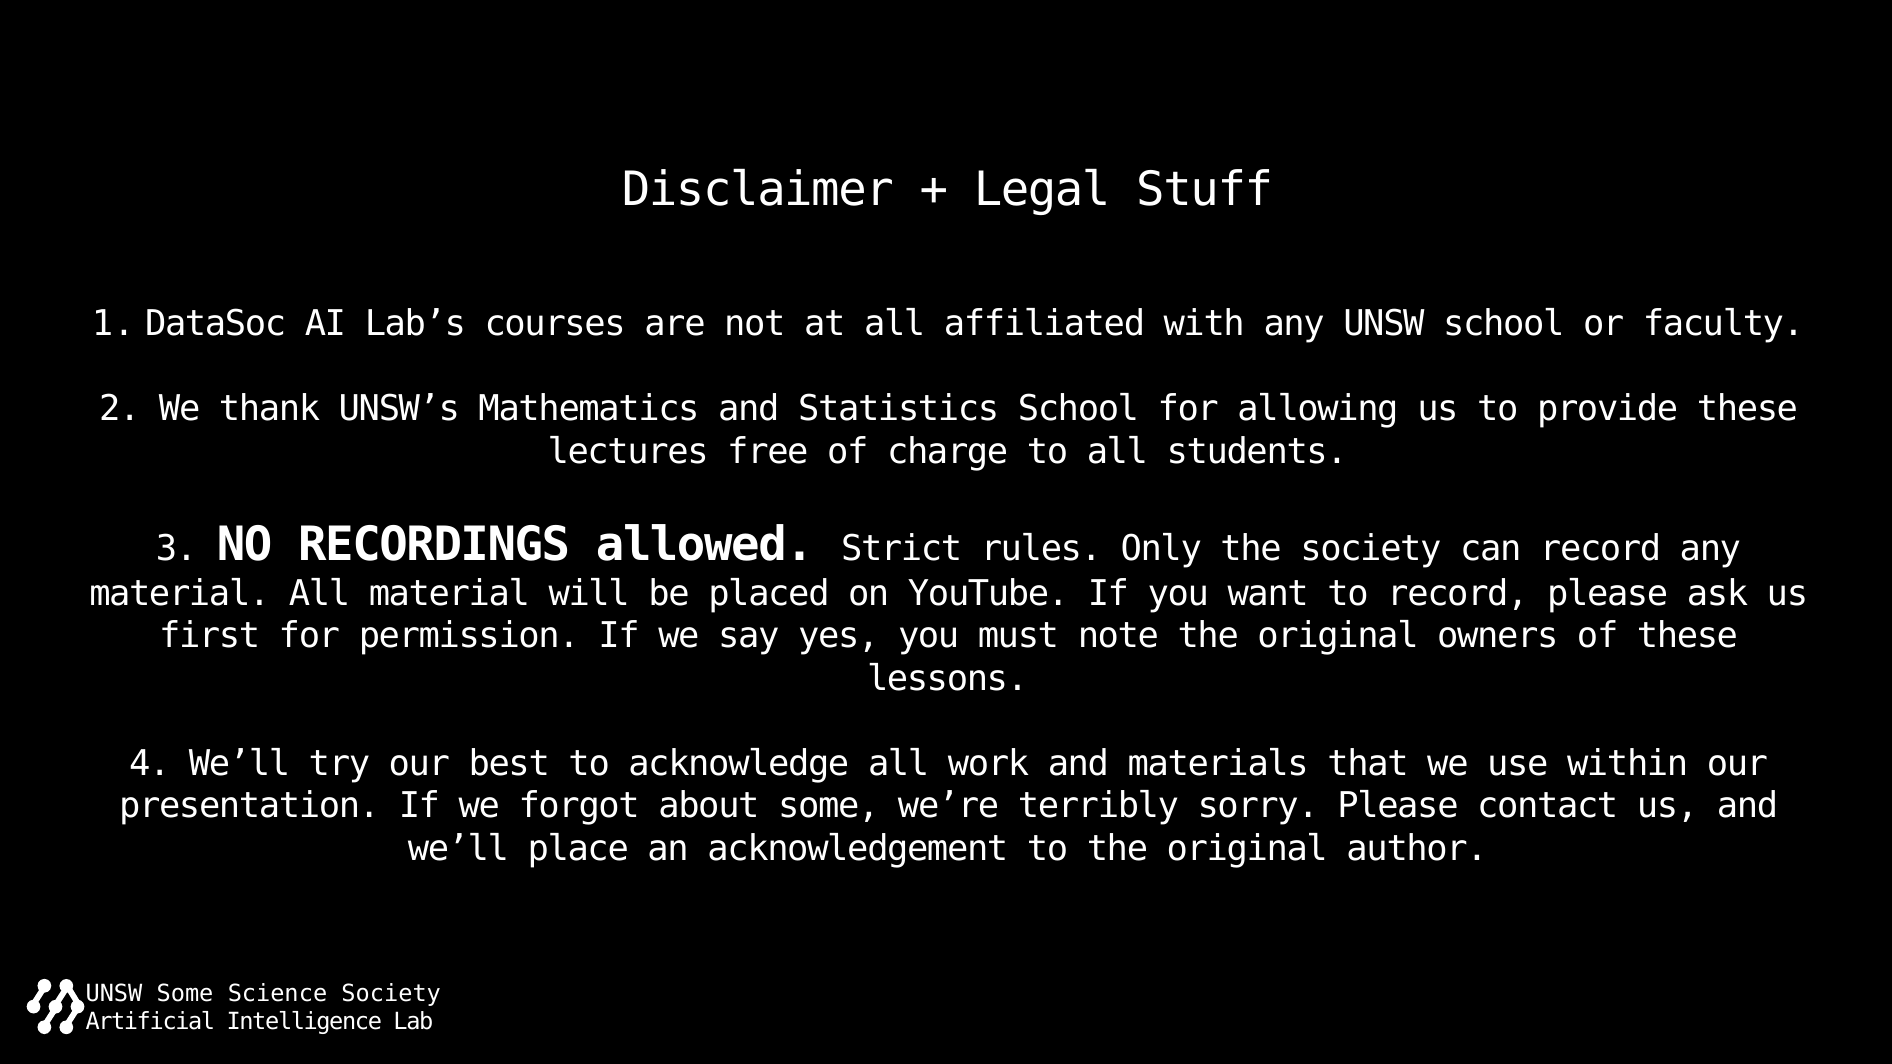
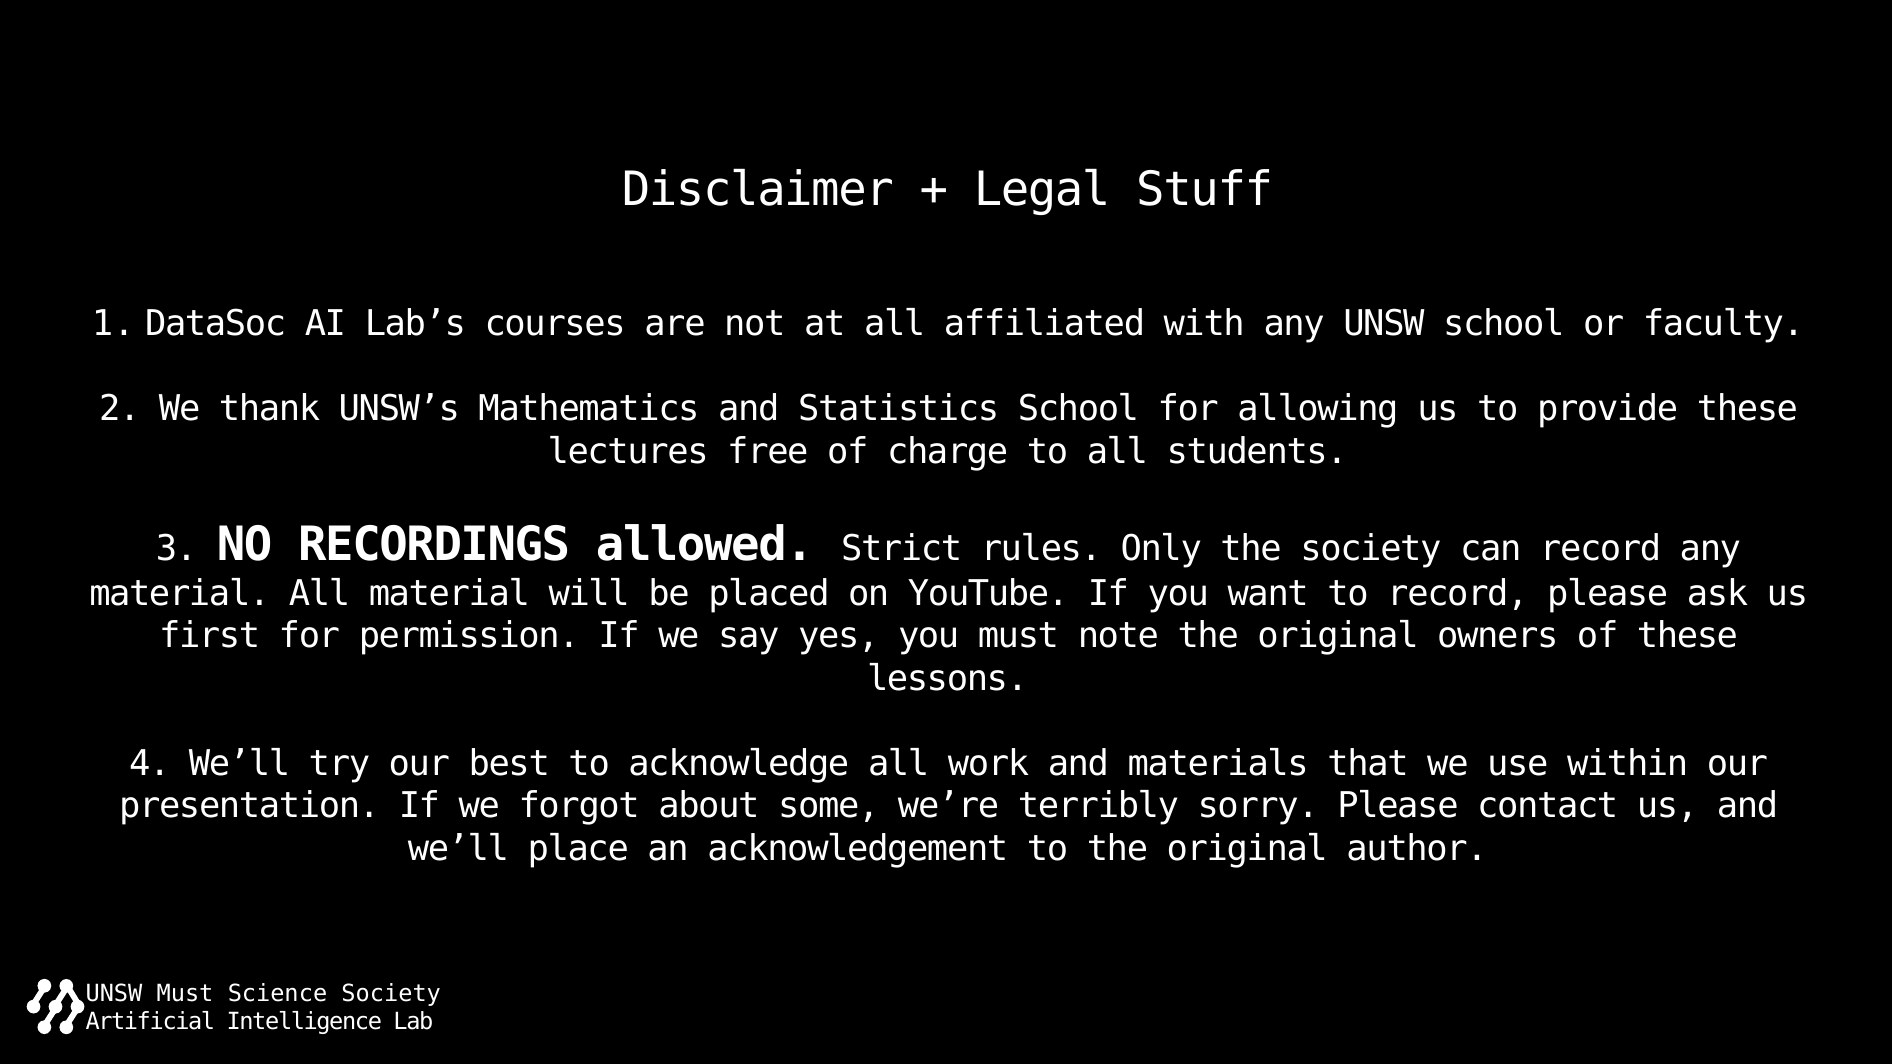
UNSW Some: Some -> Must
